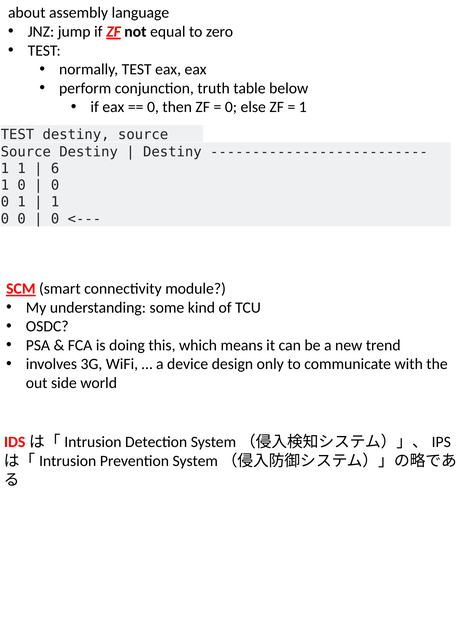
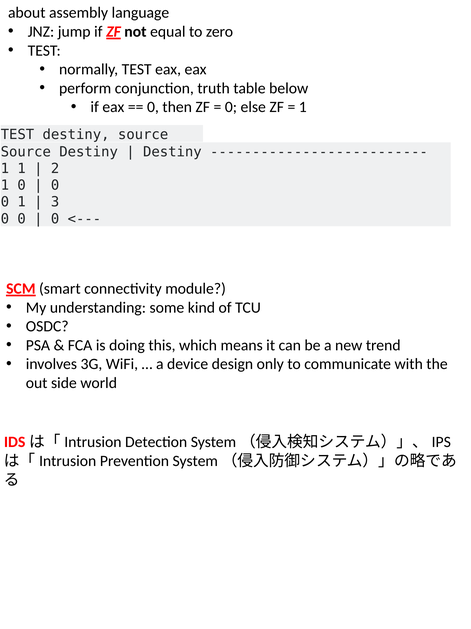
6: 6 -> 2
1 at (55, 202): 1 -> 3
